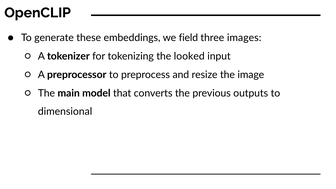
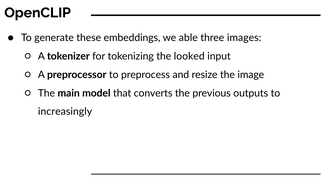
field: field -> able
dimensional: dimensional -> increasingly
